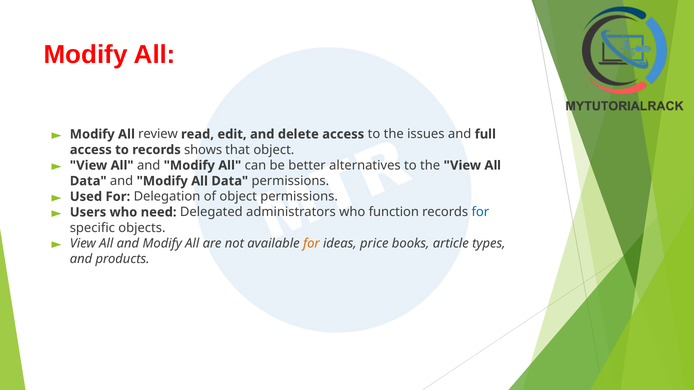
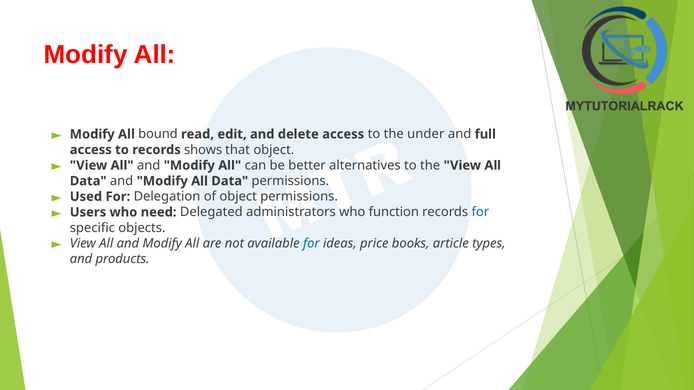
review: review -> bound
issues: issues -> under
for at (311, 244) colour: orange -> blue
